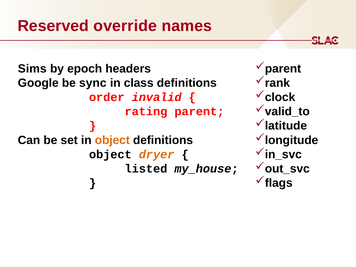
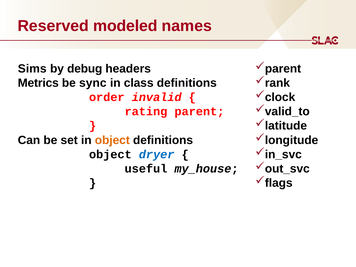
override: override -> modeled
epoch: epoch -> debug
Google: Google -> Metrics
dryer colour: orange -> blue
listed: listed -> useful
